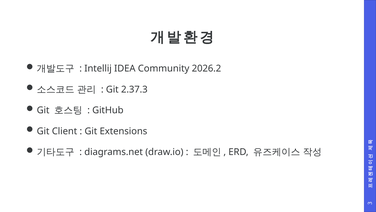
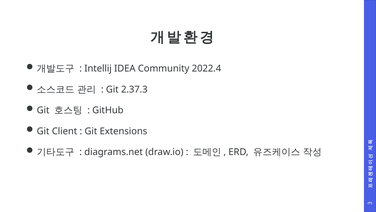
2026.2: 2026.2 -> 2022.4
